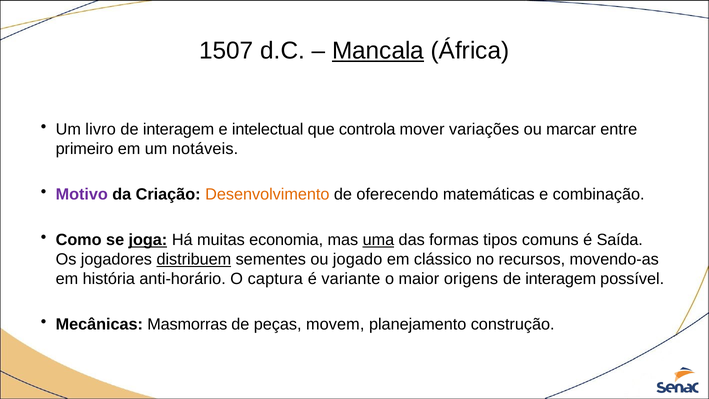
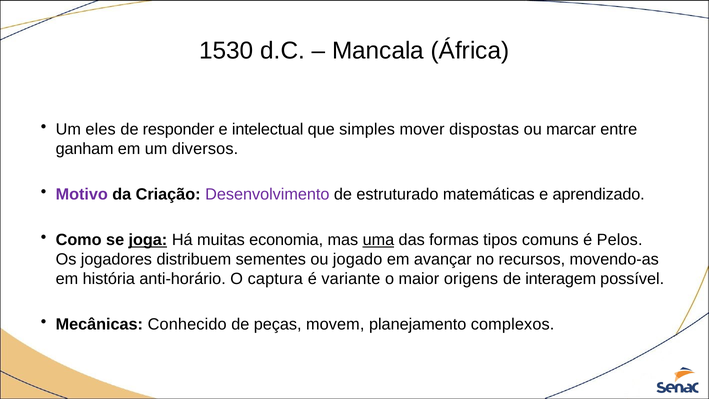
1507: 1507 -> 1530
Mancala underline: present -> none
livro: livro -> eles
interagem at (179, 129): interagem -> responder
controla: controla -> simples
variações: variações -> dispostas
primeiro: primeiro -> ganham
notáveis: notáveis -> diversos
Desenvolvimento colour: orange -> purple
oferecendo: oferecendo -> estruturado
combinação: combinação -> aprendizado
Saída: Saída -> Pelos
distribuem underline: present -> none
clássico: clássico -> avançar
Masmorras: Masmorras -> Conhecido
construção: construção -> complexos
